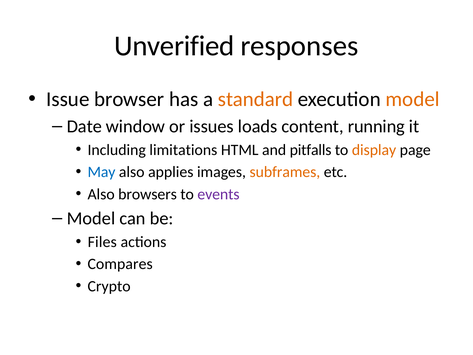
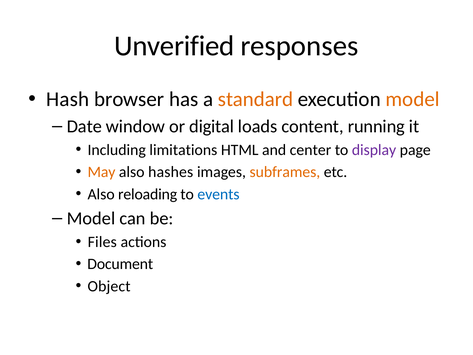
Issue: Issue -> Hash
issues: issues -> digital
pitfalls: pitfalls -> center
display colour: orange -> purple
May colour: blue -> orange
applies: applies -> hashes
browsers: browsers -> reloading
events colour: purple -> blue
Compares: Compares -> Document
Crypto: Crypto -> Object
